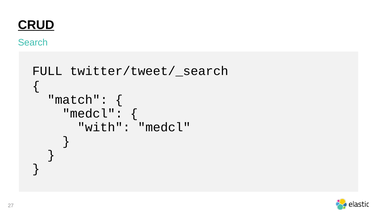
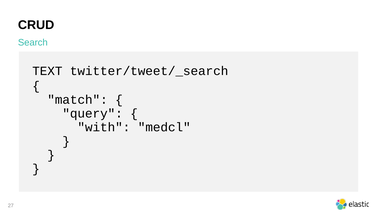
CRUD underline: present -> none
FULL: FULL -> TEXT
medcl at (93, 114): medcl -> query
